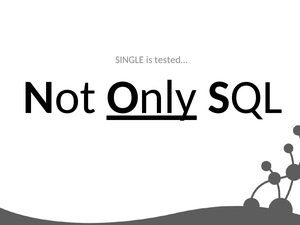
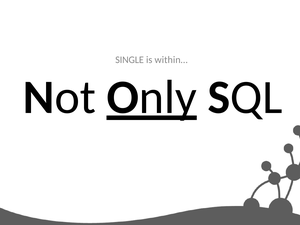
tested…: tested… -> within…
